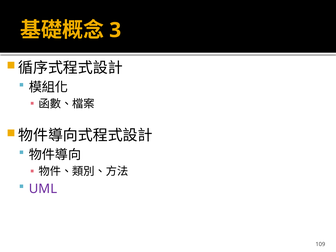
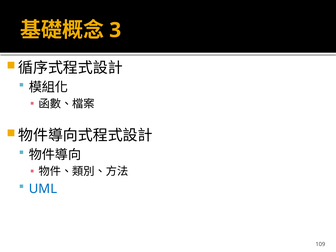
UML colour: purple -> blue
